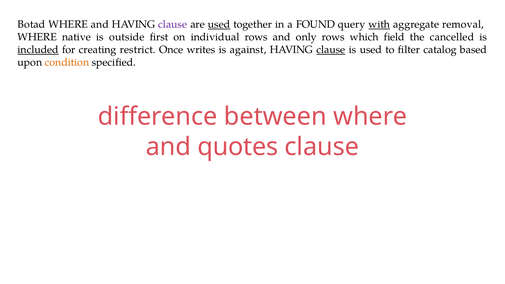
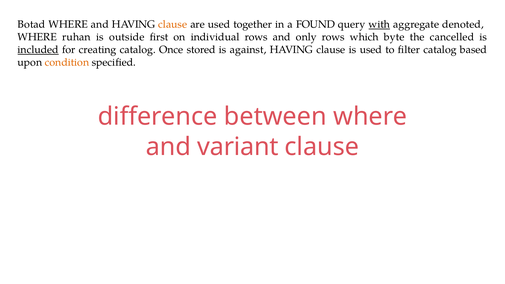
clause at (173, 25) colour: purple -> orange
used at (219, 25) underline: present -> none
removal: removal -> denoted
native: native -> ruhan
field: field -> byte
creating restrict: restrict -> catalog
writes: writes -> stored
clause at (331, 50) underline: present -> none
quotes: quotes -> variant
